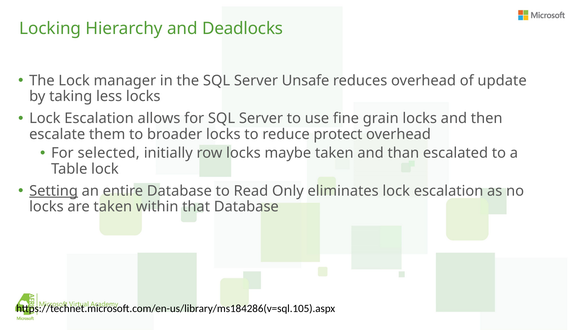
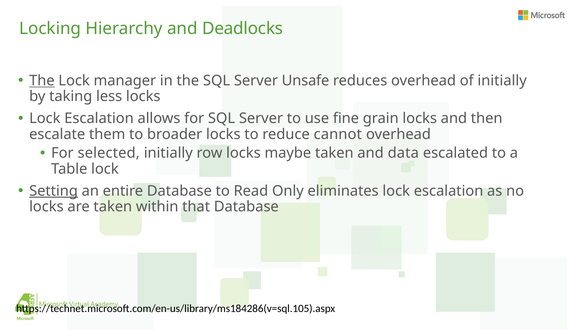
The at (42, 81) underline: none -> present
of update: update -> initially
protect: protect -> cannot
than: than -> data
